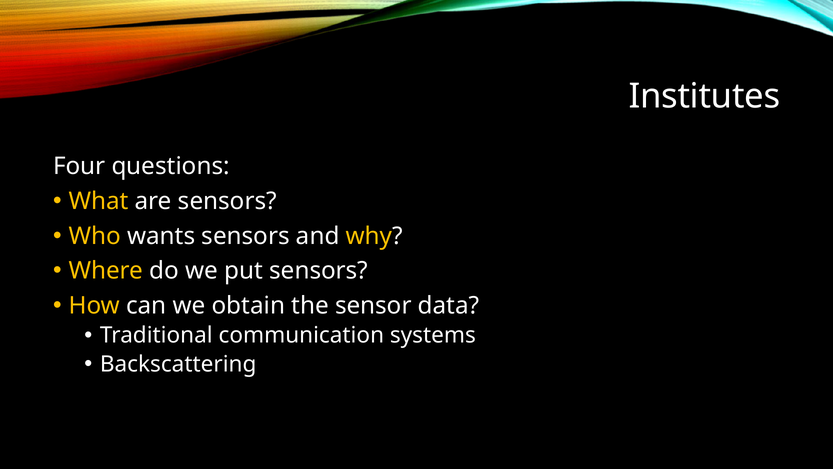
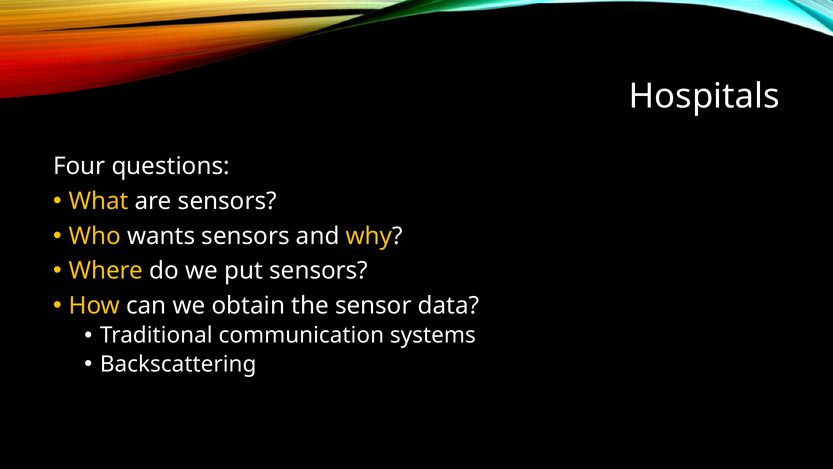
Institutes: Institutes -> Hospitals
